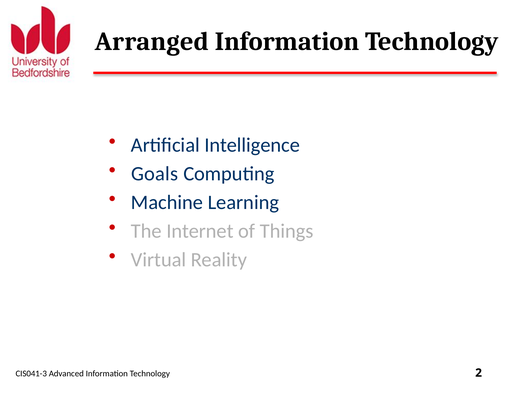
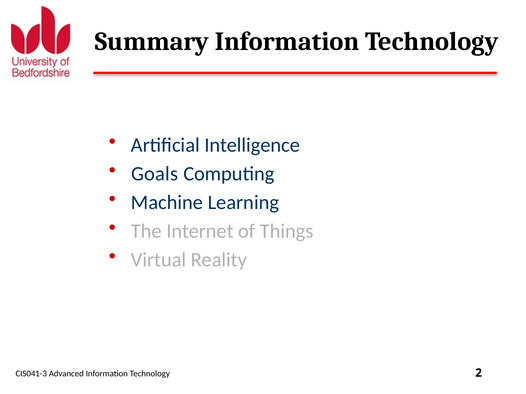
Arranged: Arranged -> Summary
